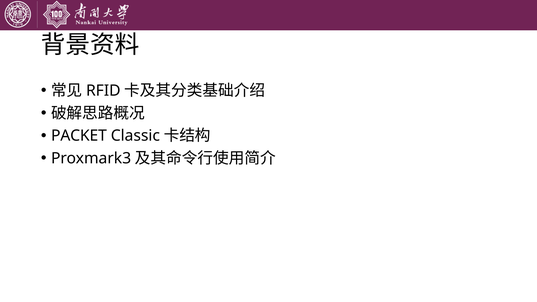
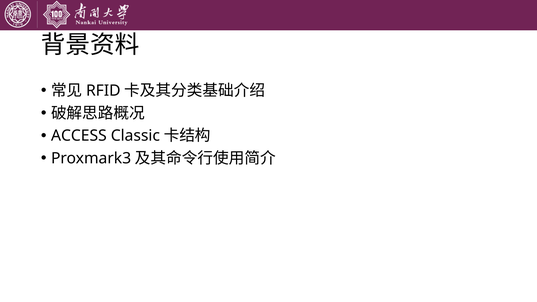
PACKET: PACKET -> ACCESS
